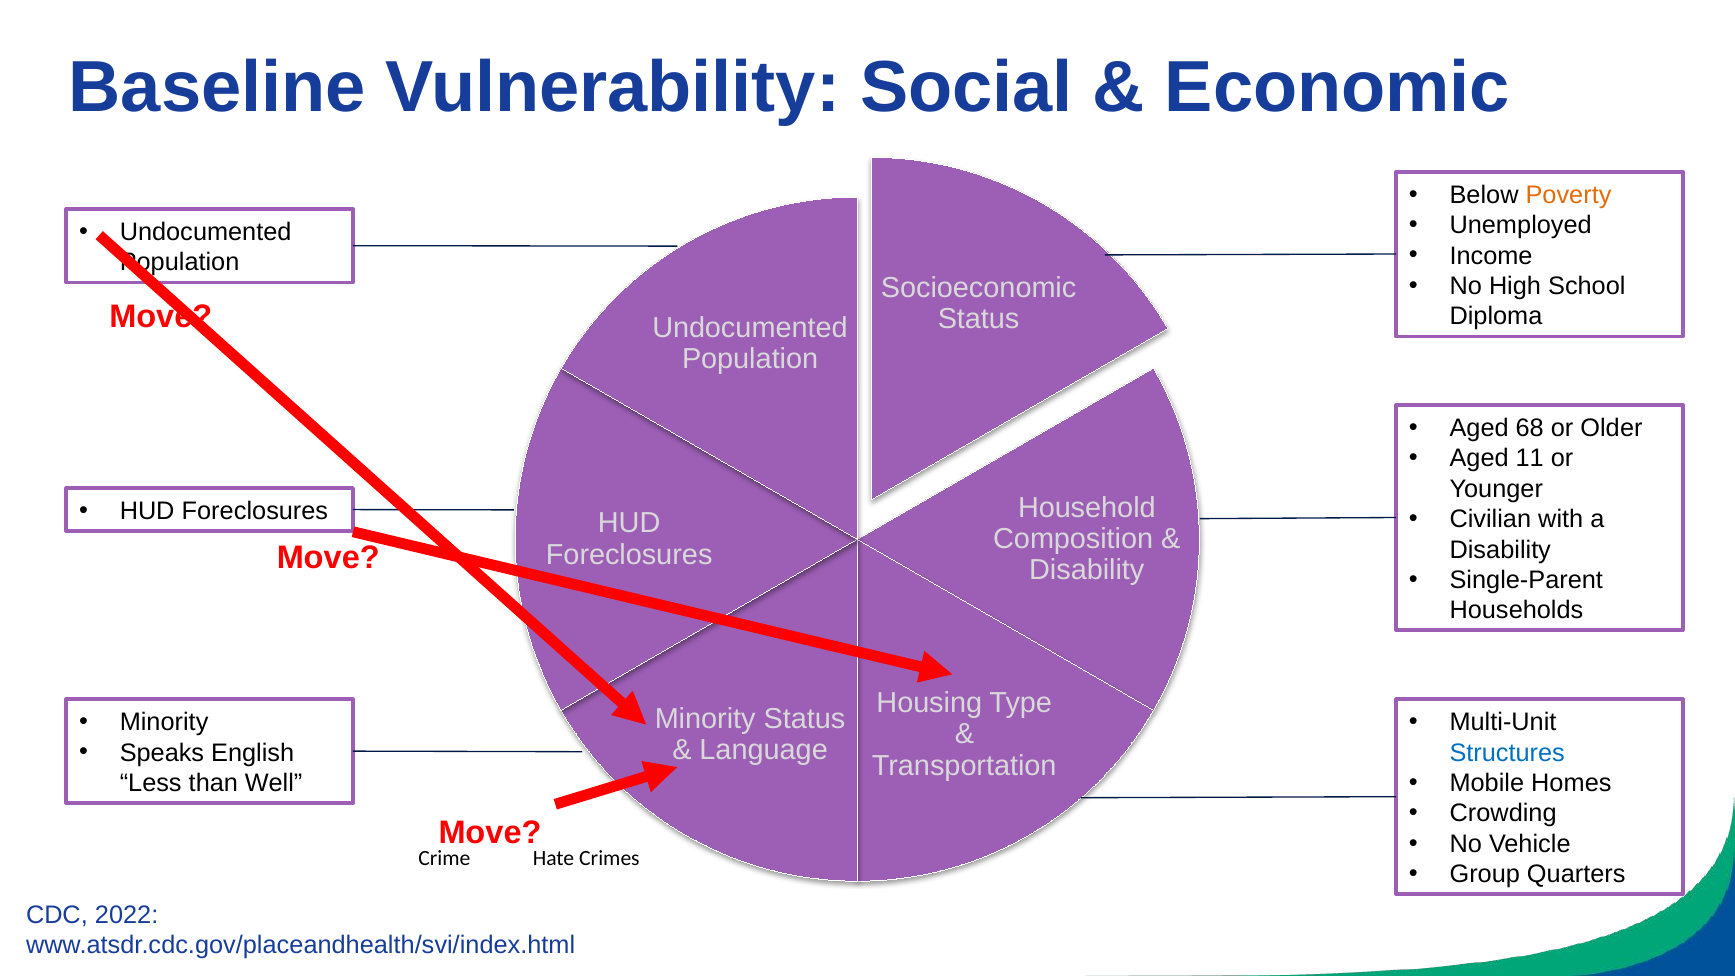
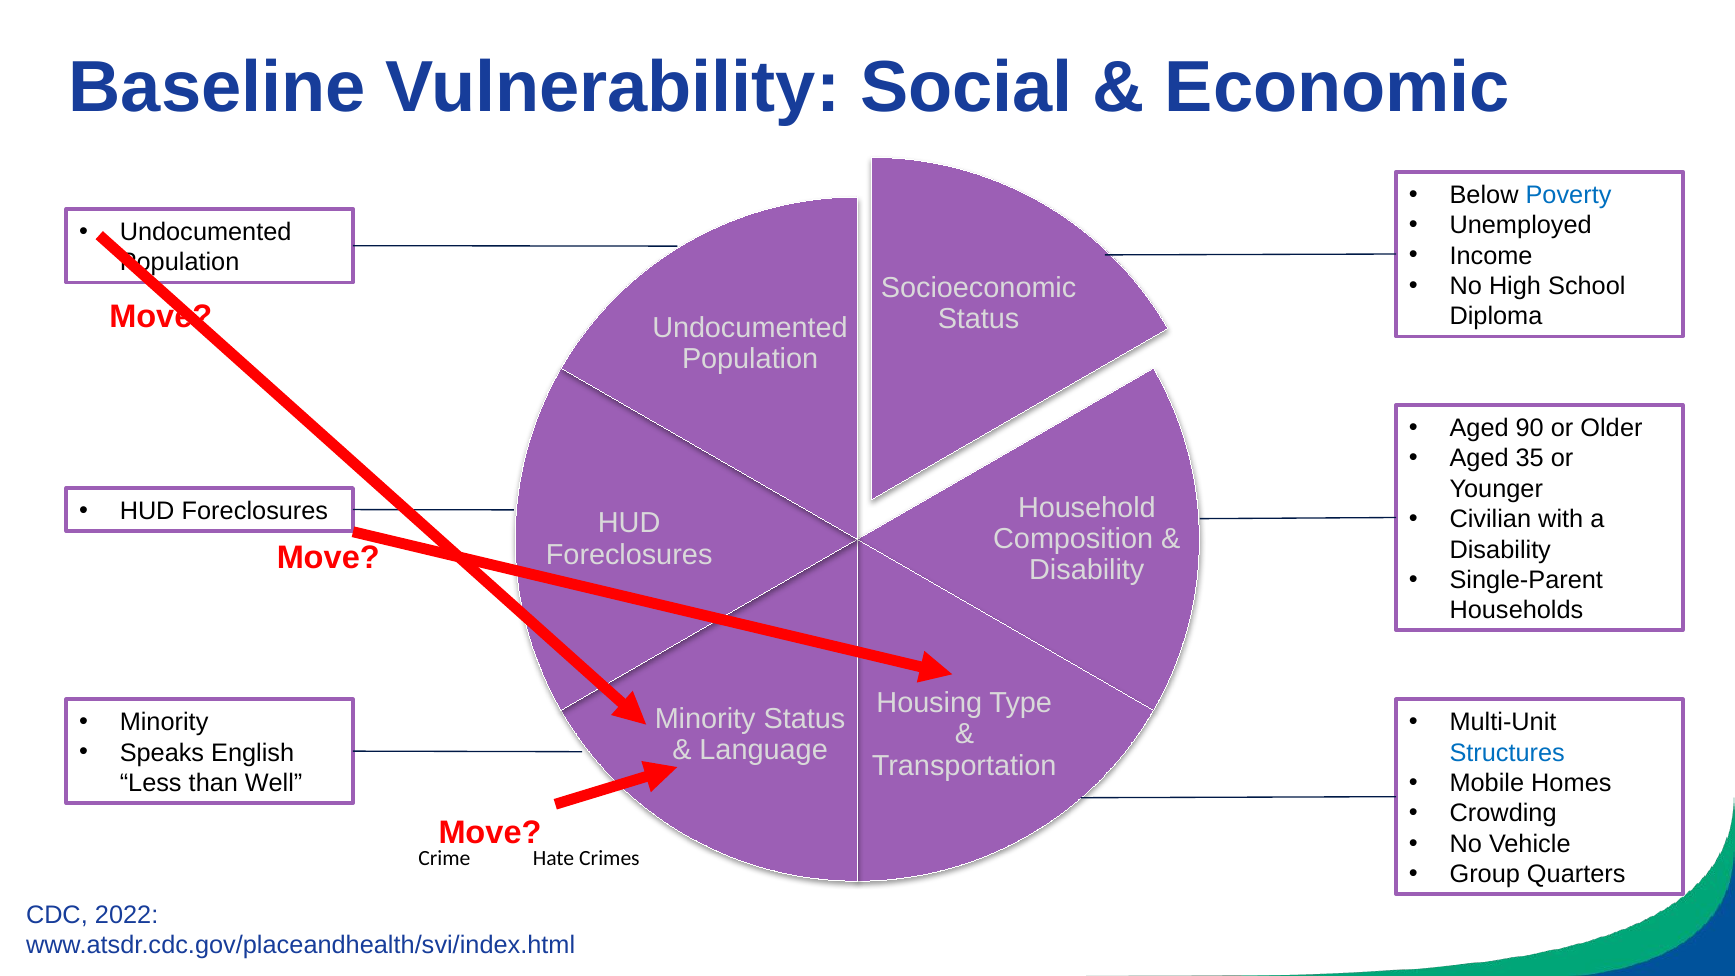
Poverty colour: orange -> blue
68: 68 -> 90
11: 11 -> 35
